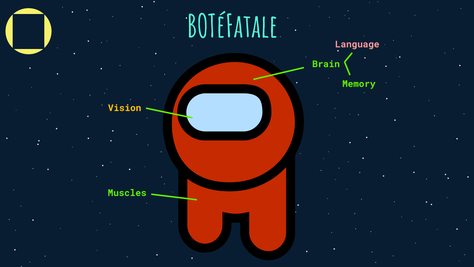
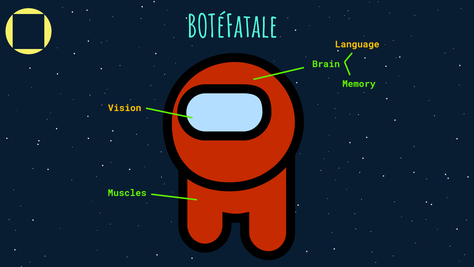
Language colour: pink -> yellow
